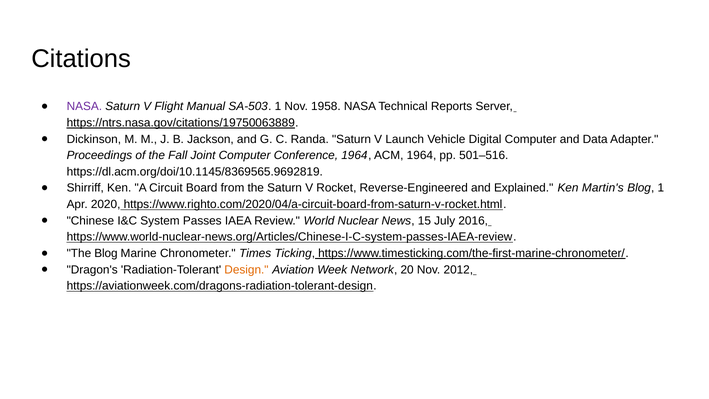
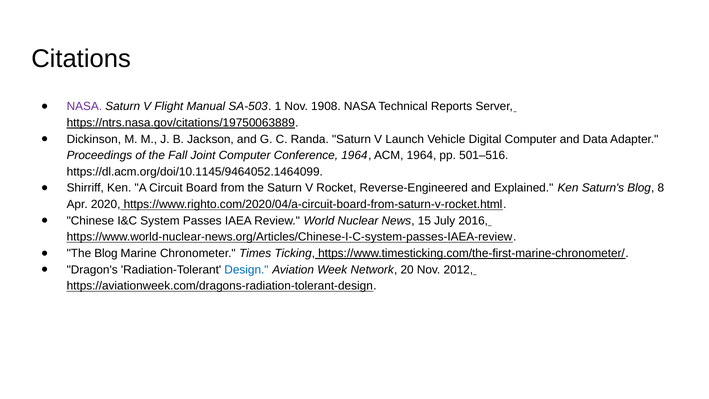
1958: 1958 -> 1908
https://dl.acm.org/doi/10.1145/8369565.9692819: https://dl.acm.org/doi/10.1145/8369565.9692819 -> https://dl.acm.org/doi/10.1145/9464052.1464099
Martin's: Martin's -> Saturn's
Blog 1: 1 -> 8
Design colour: orange -> blue
